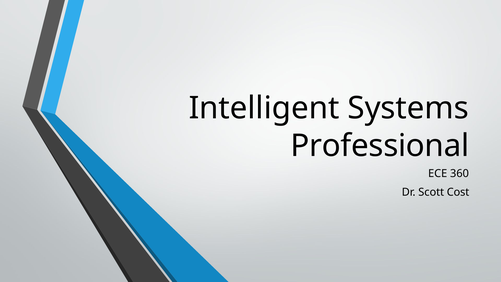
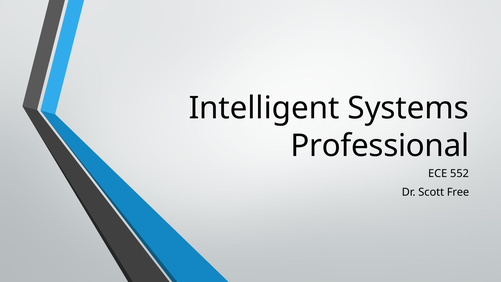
360: 360 -> 552
Cost: Cost -> Free
